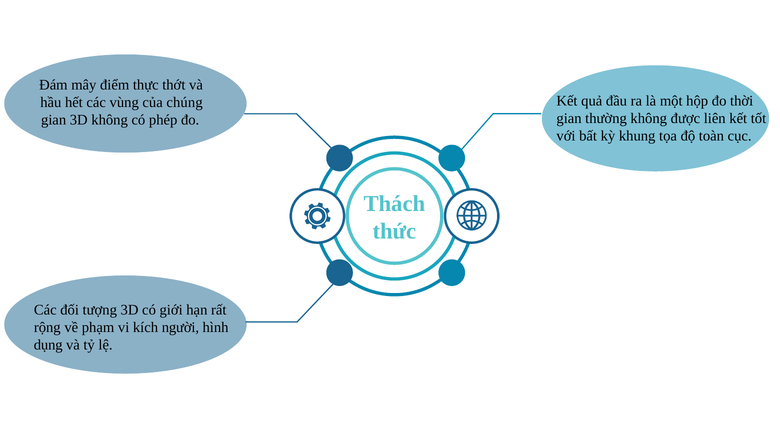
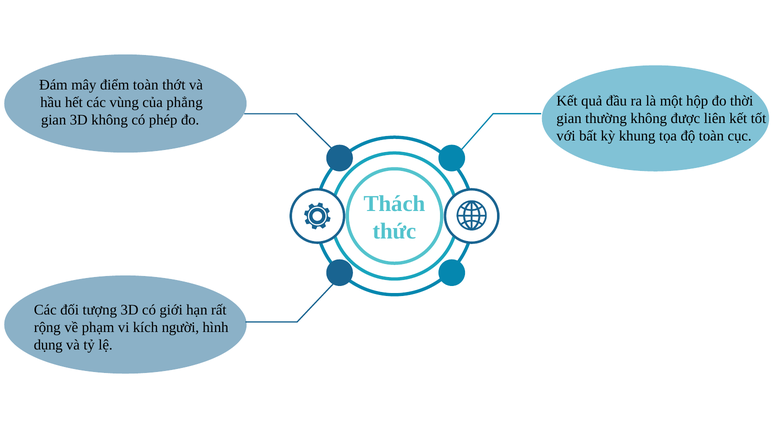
điểm thực: thực -> toàn
chúng: chúng -> phẳng
